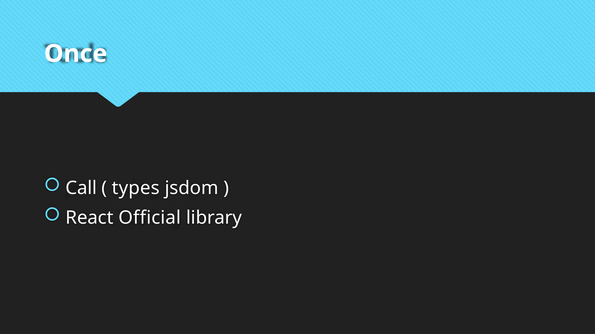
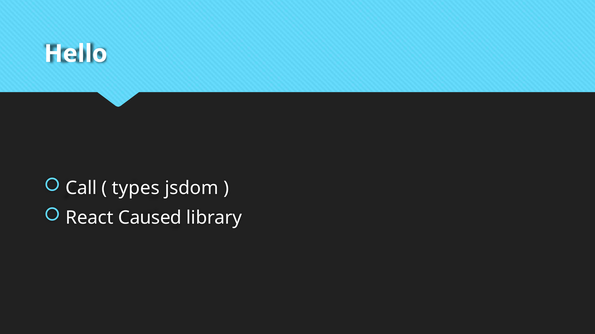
Once: Once -> Hello
Official: Official -> Caused
